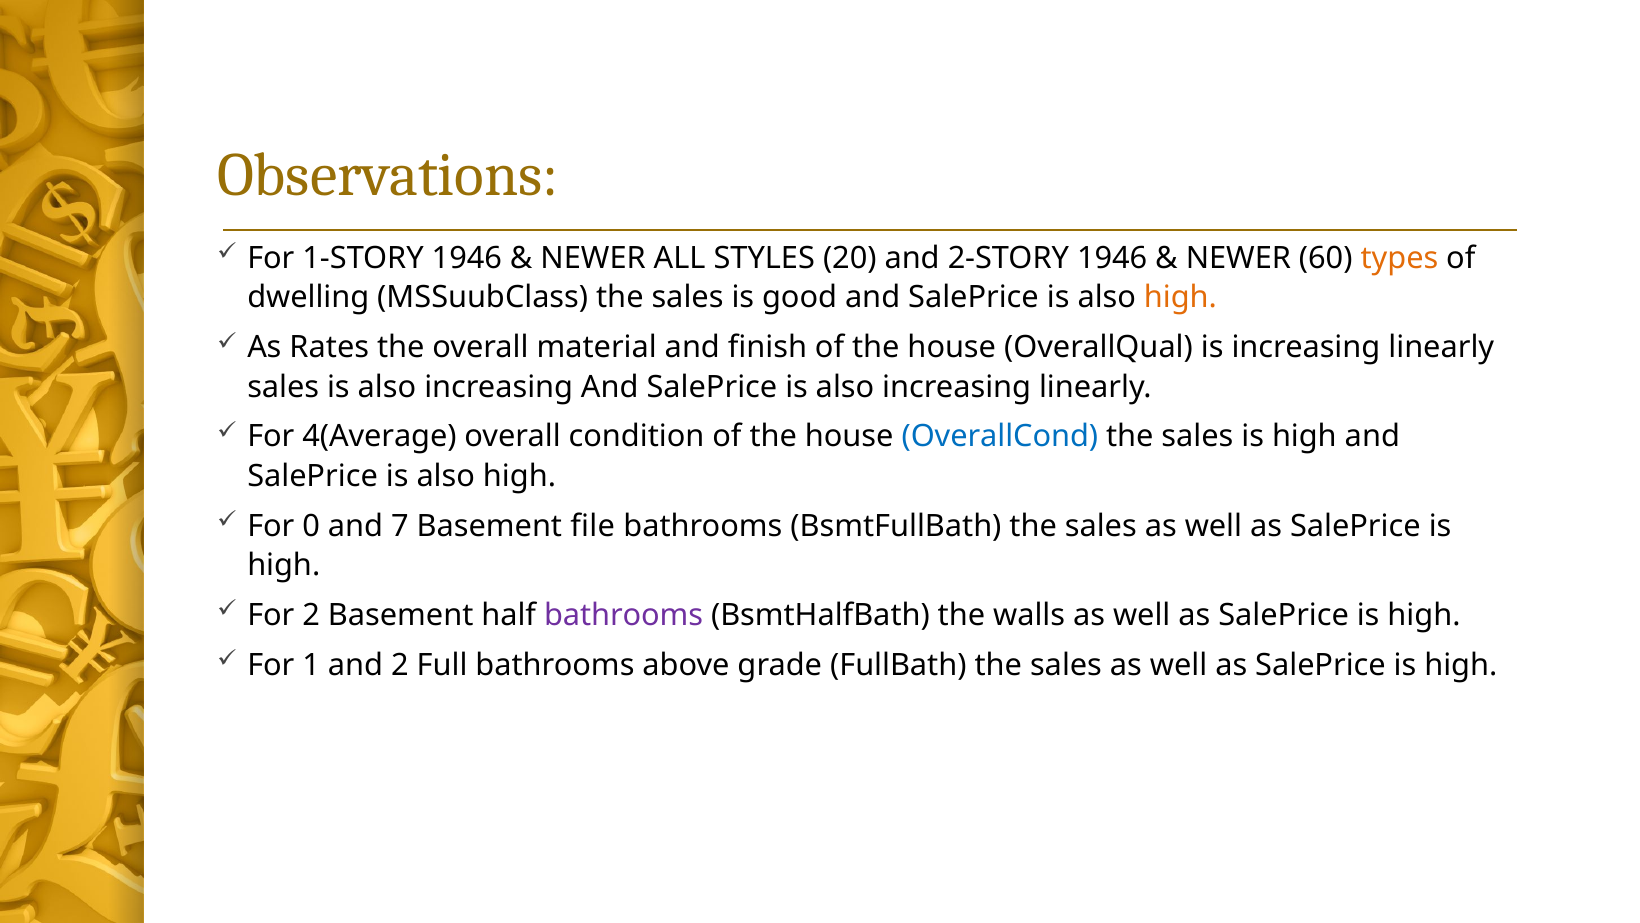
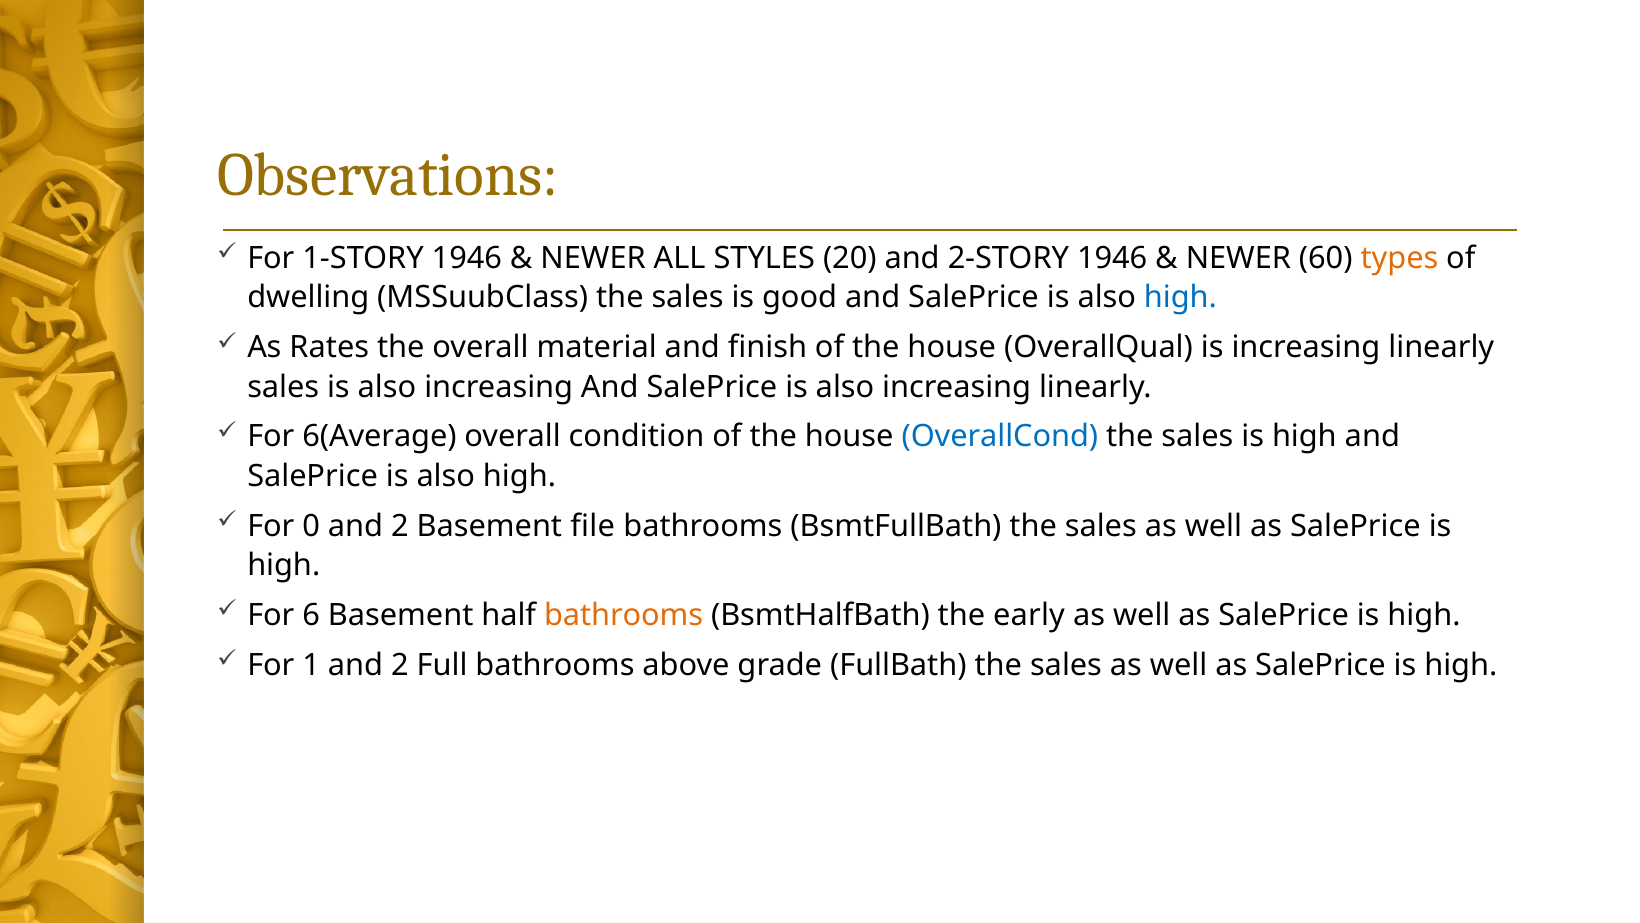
high at (1180, 298) colour: orange -> blue
4(Average: 4(Average -> 6(Average
0 and 7: 7 -> 2
For 2: 2 -> 6
bathrooms at (624, 615) colour: purple -> orange
walls: walls -> early
